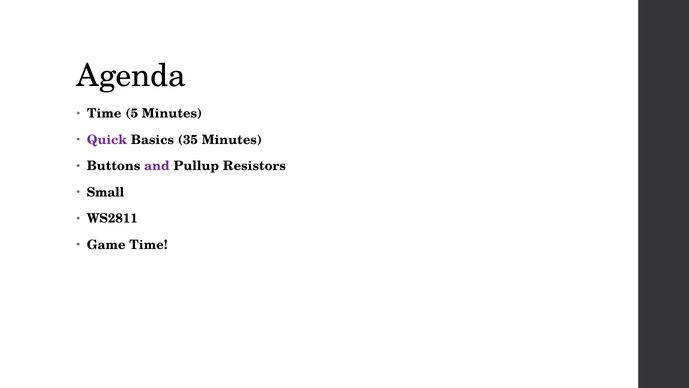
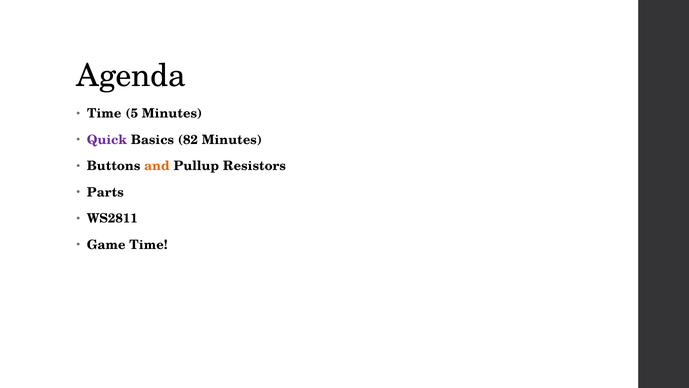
35: 35 -> 82
and colour: purple -> orange
Small: Small -> Parts
